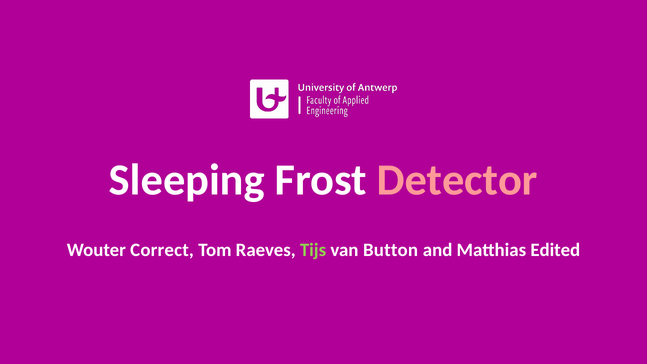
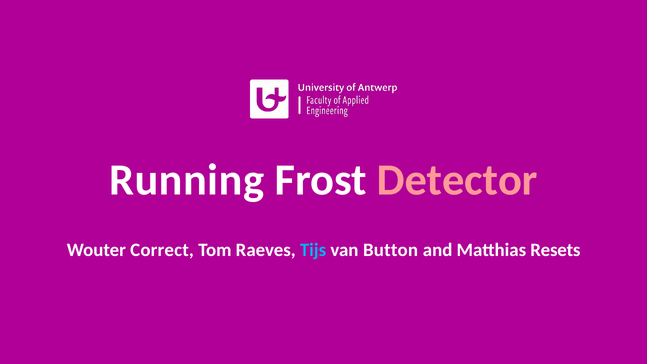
Sleeping: Sleeping -> Running
Tijs colour: light green -> light blue
Edited: Edited -> Resets
